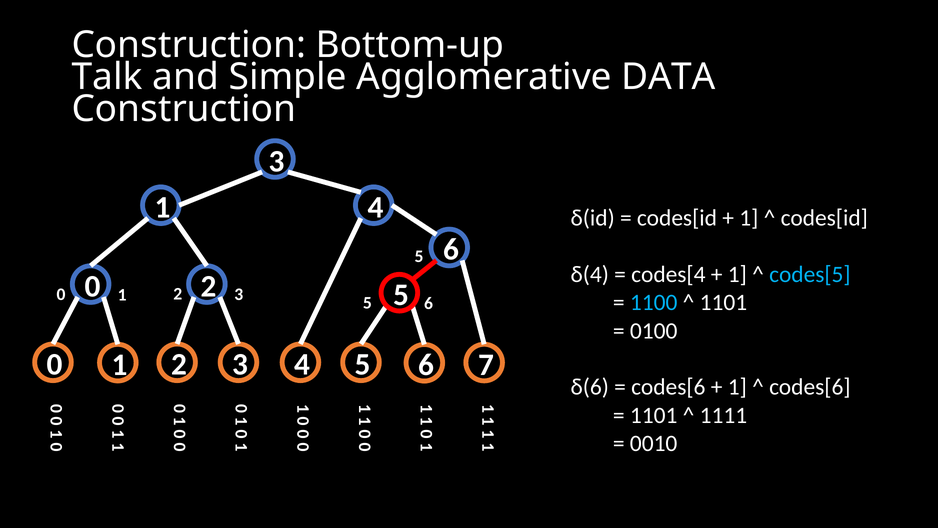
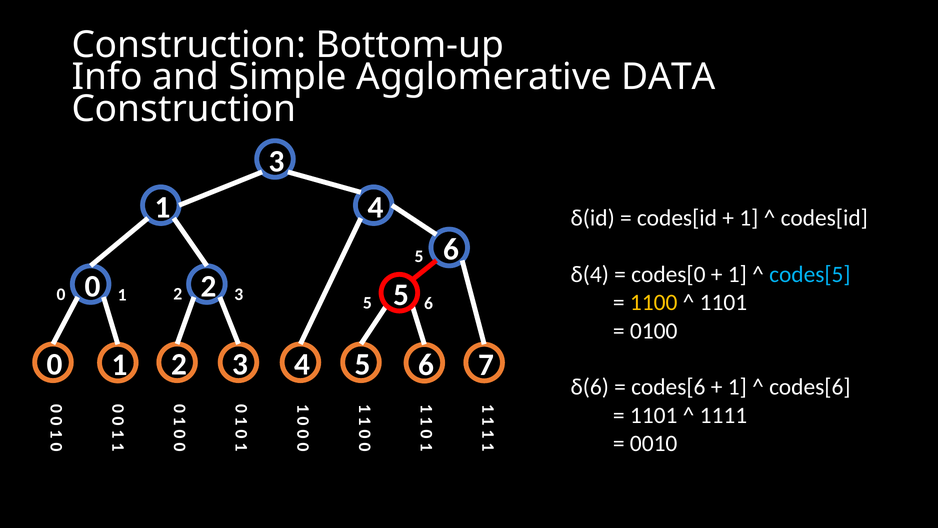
Talk: Talk -> Info
codes[4: codes[4 -> codes[0
1100 colour: light blue -> yellow
